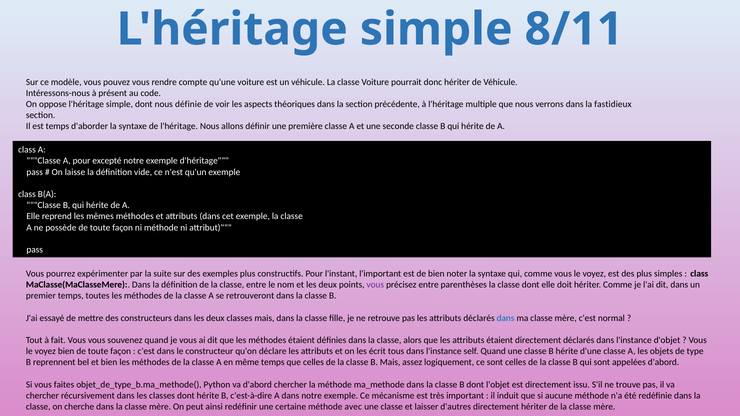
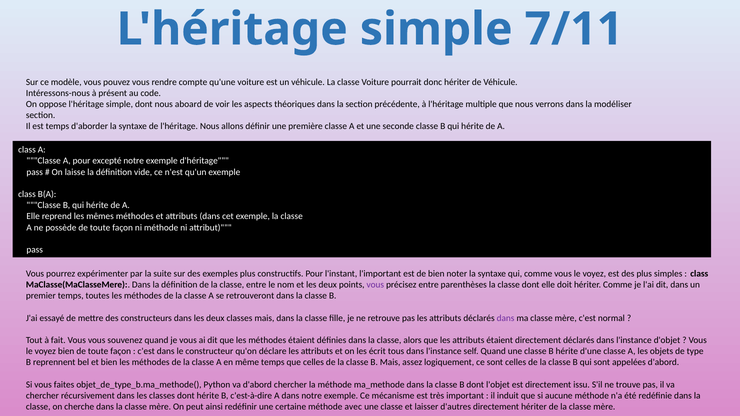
8/11: 8/11 -> 7/11
définie: définie -> aboard
fastidieux: fastidieux -> modéliser
dans at (506, 318) colour: blue -> purple
